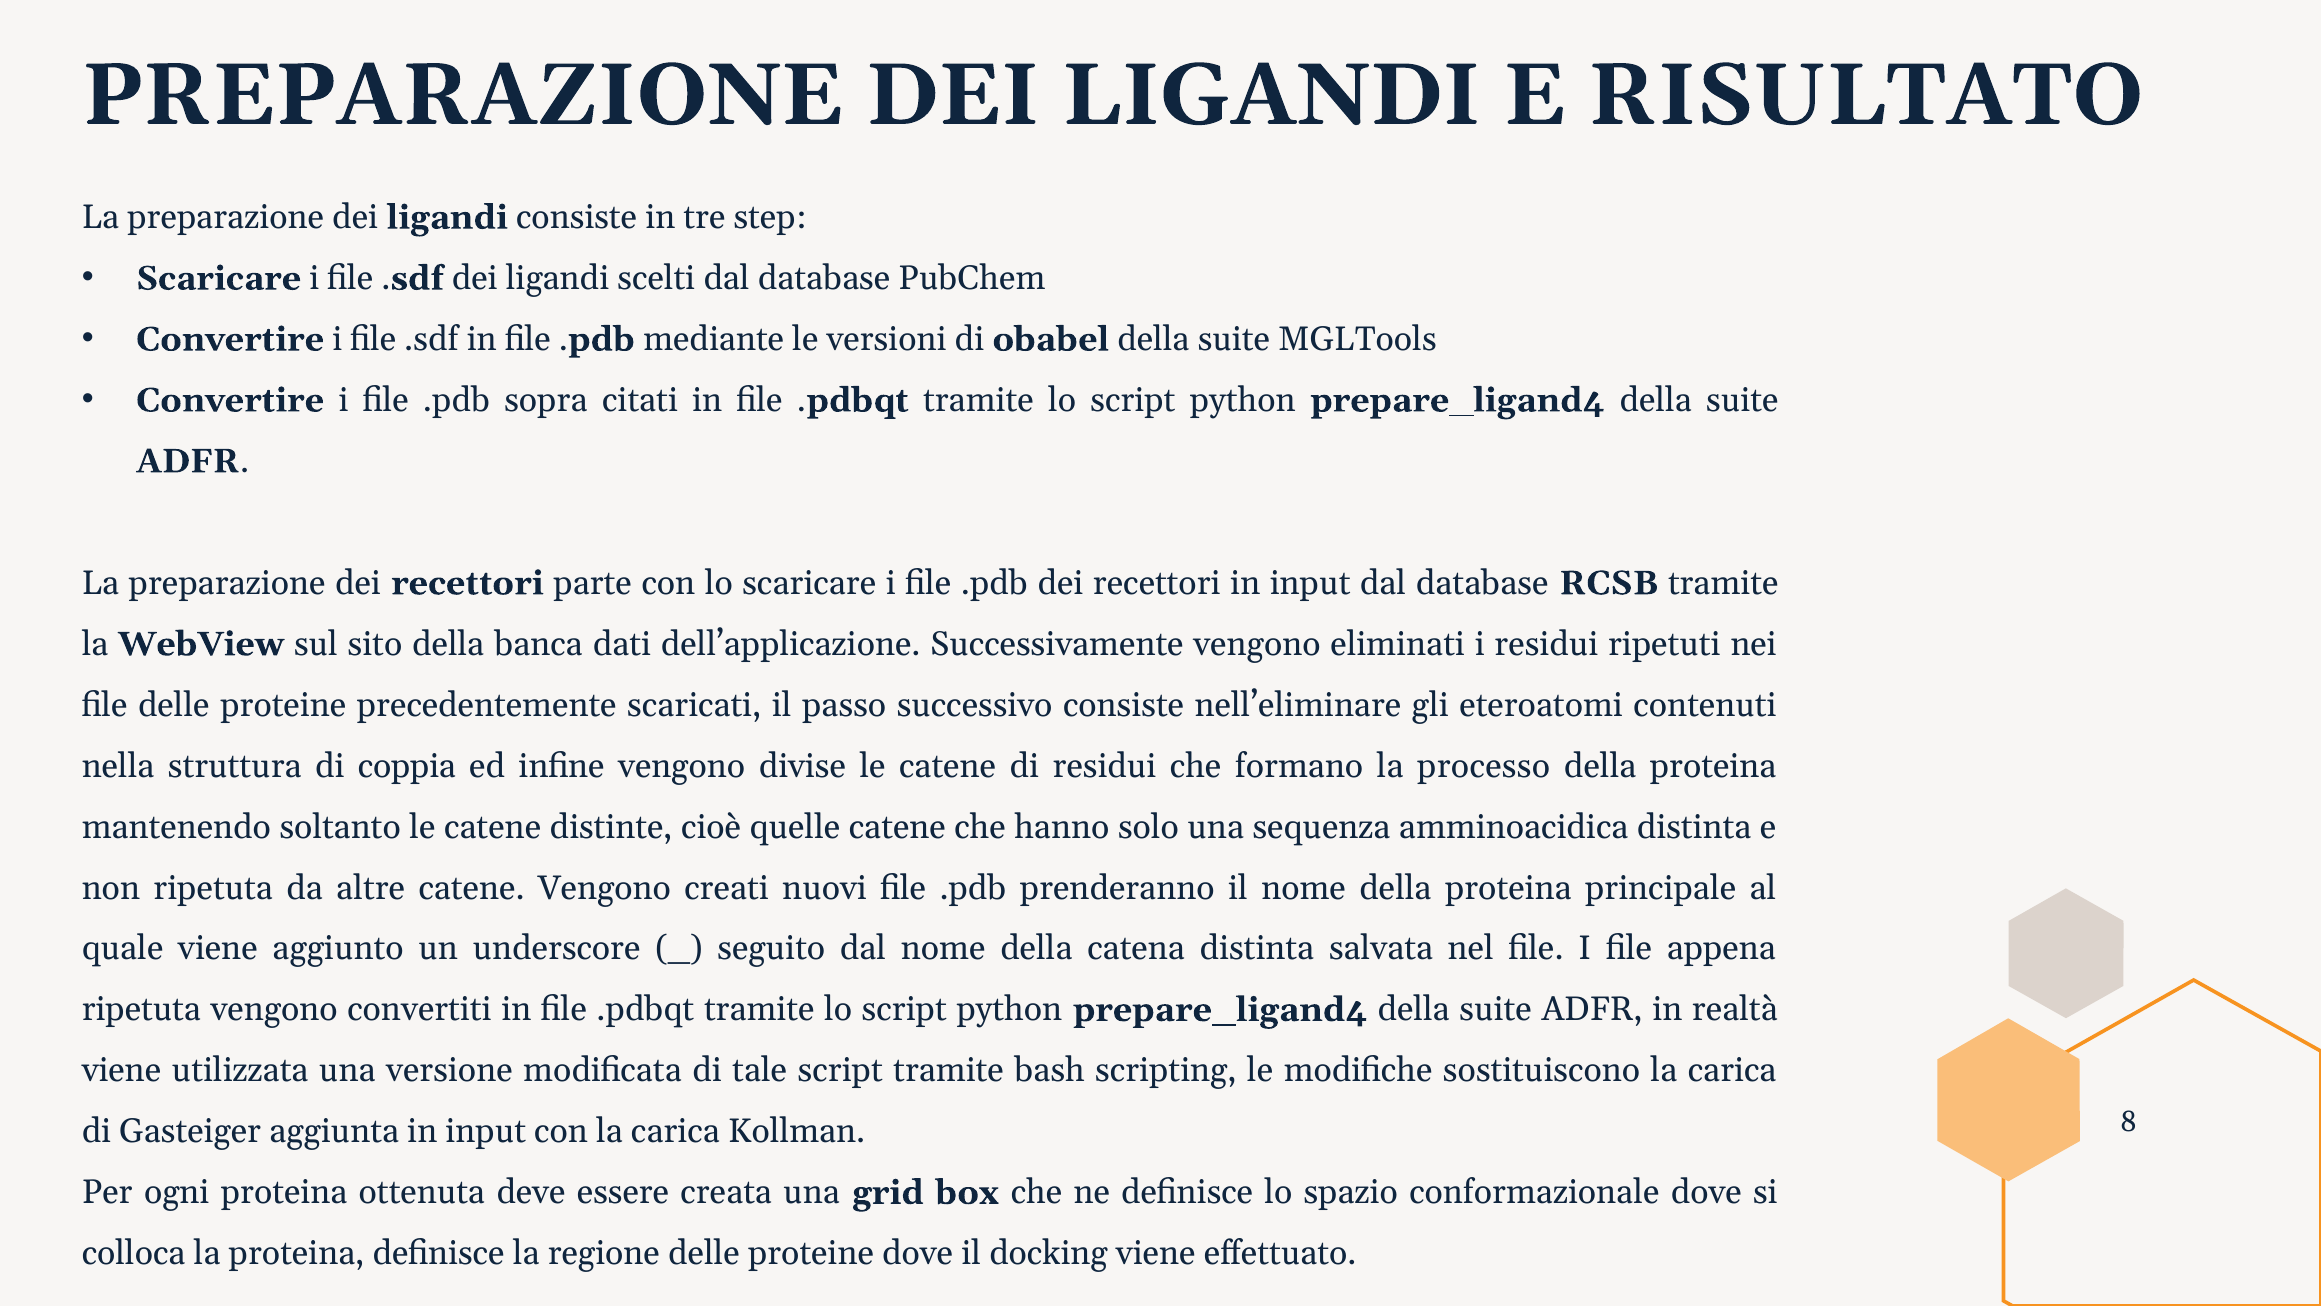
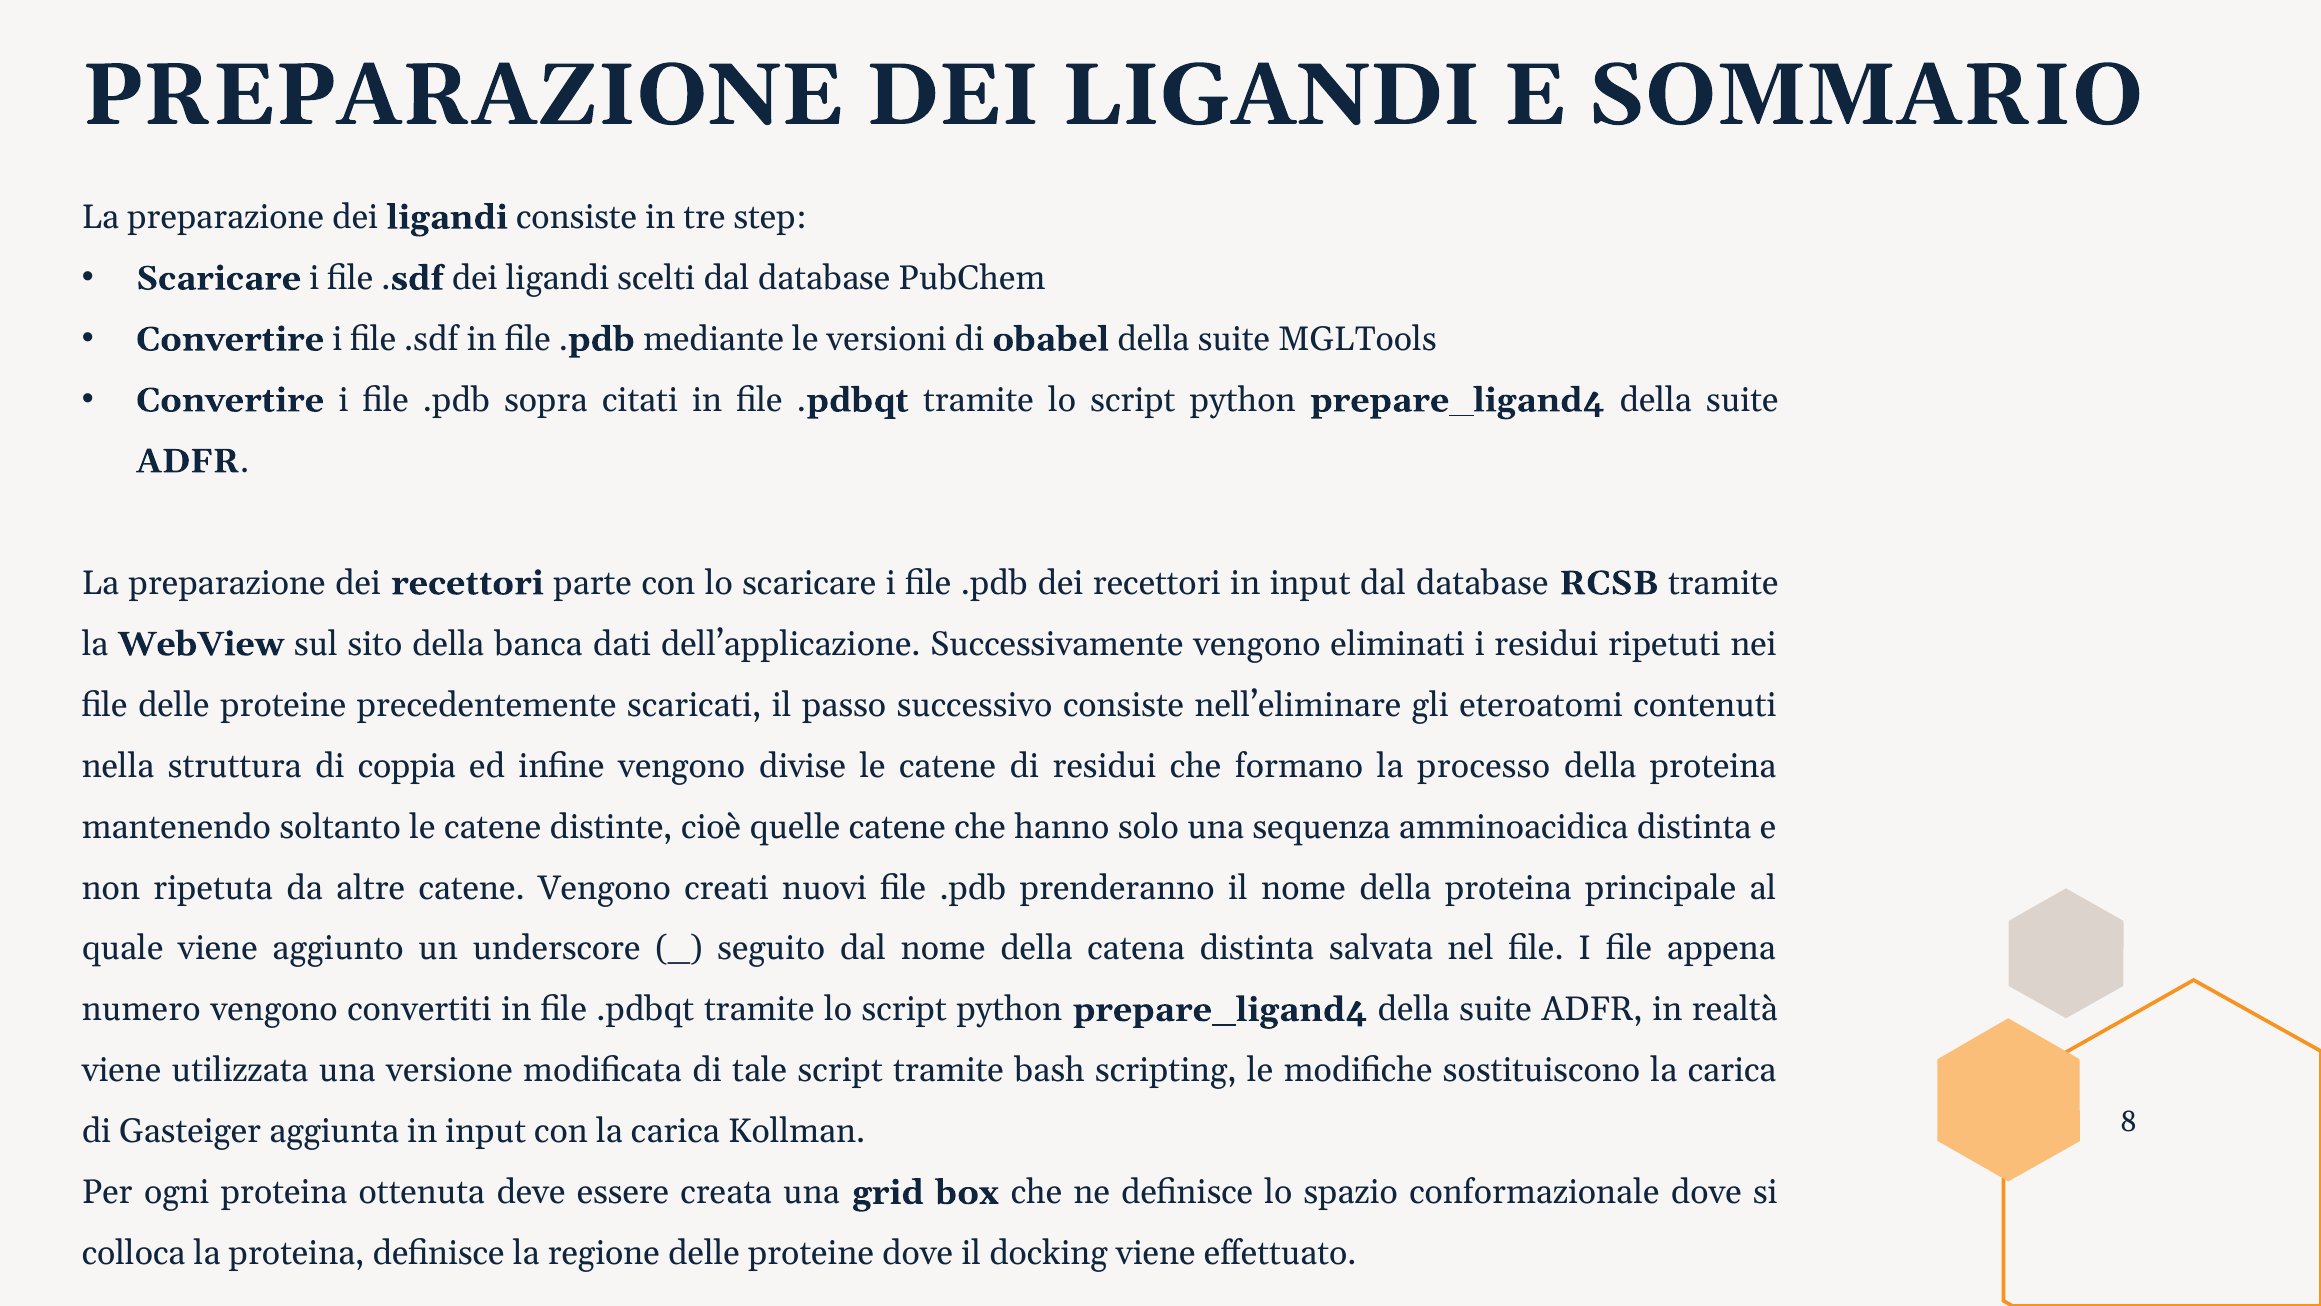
RISULTATO: RISULTATO -> SOMMARIO
ripetuta at (141, 1009): ripetuta -> numero
